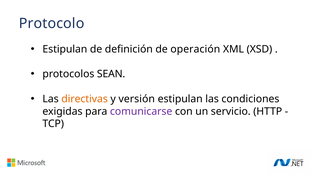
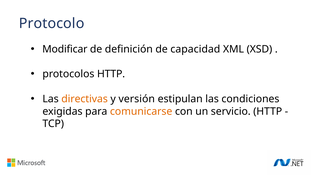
Estipulan at (65, 49): Estipulan -> Modificar
operación: operación -> capacidad
protocolos SEAN: SEAN -> HTTP
comunicarse colour: purple -> orange
